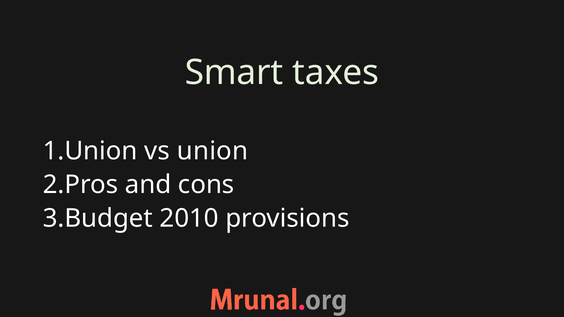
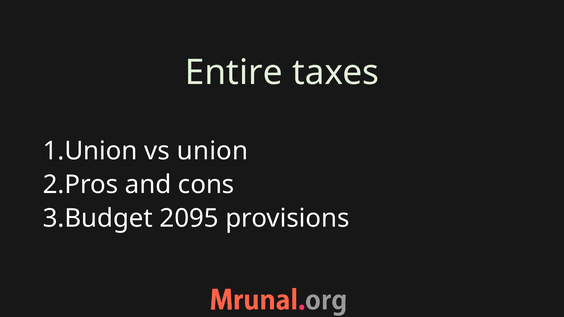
Smart: Smart -> Entire
2010: 2010 -> 2095
